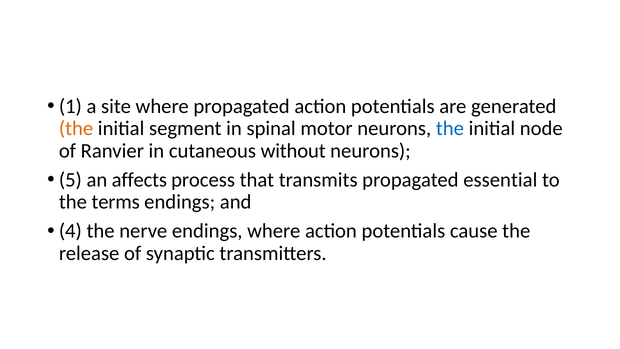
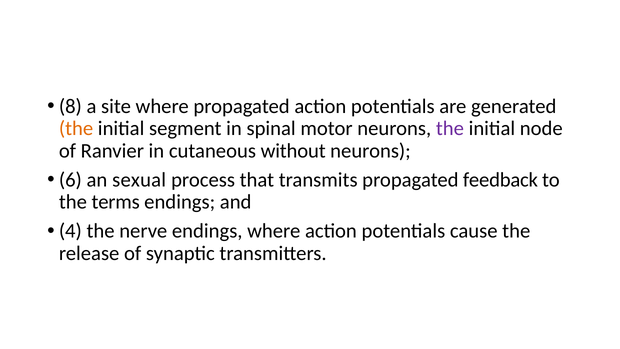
1: 1 -> 8
the at (450, 129) colour: blue -> purple
5: 5 -> 6
affects: affects -> sexual
essential: essential -> feedback
